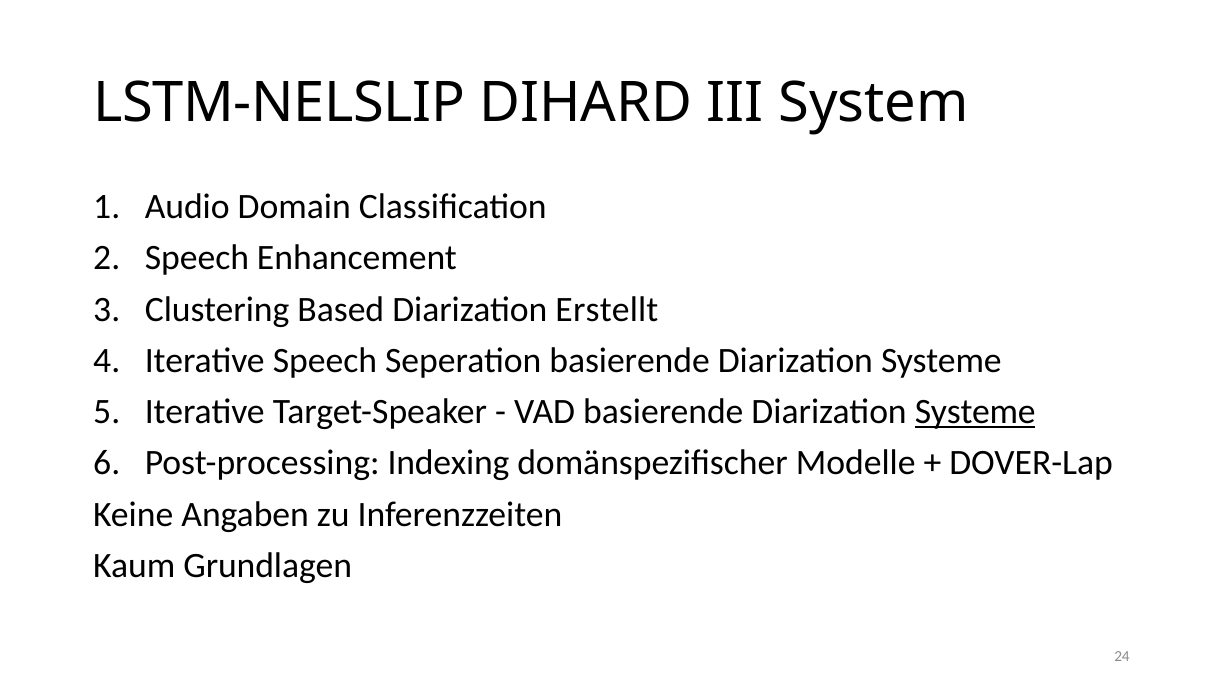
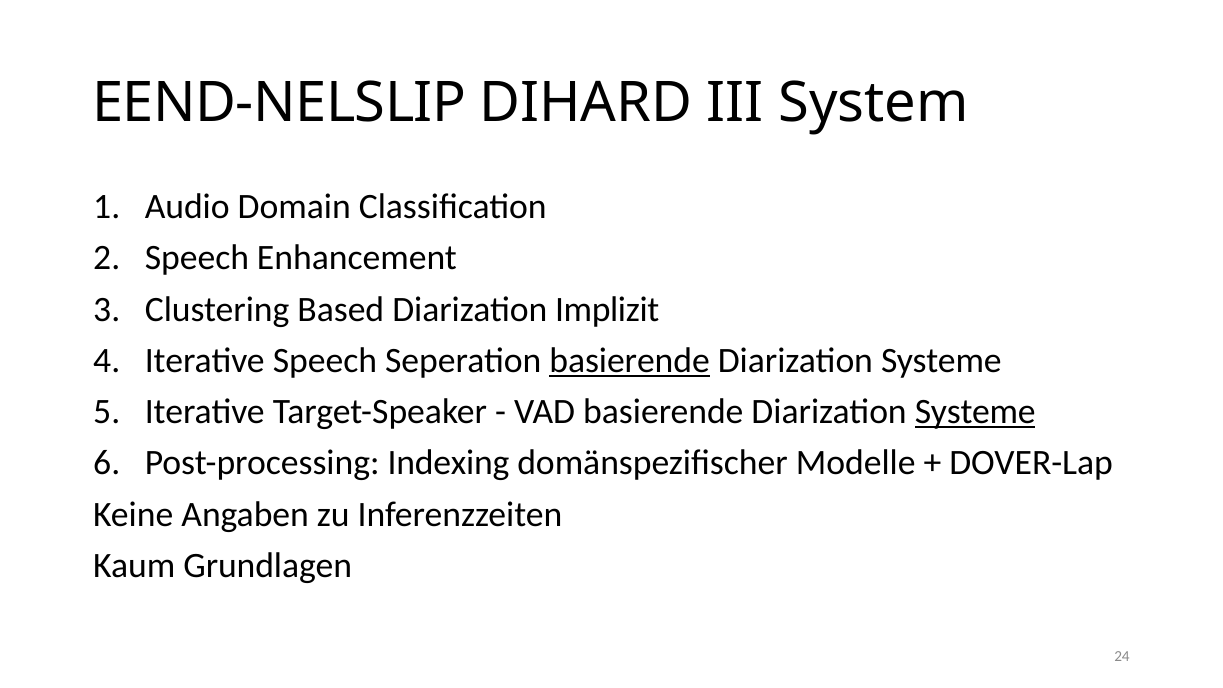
LSTM-NELSLIP: LSTM-NELSLIP -> EEND-NELSLIP
Erstellt: Erstellt -> Implizit
basierende at (630, 361) underline: none -> present
